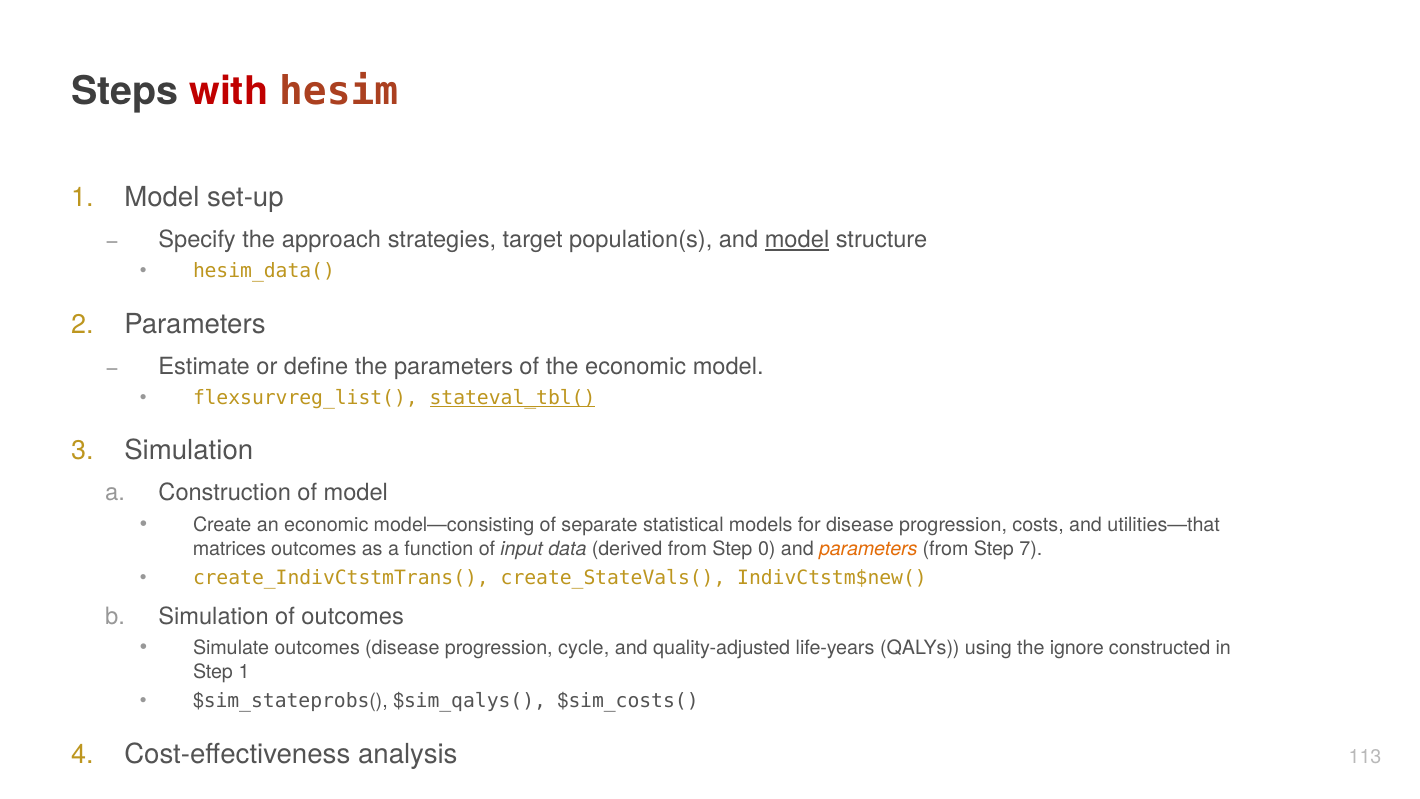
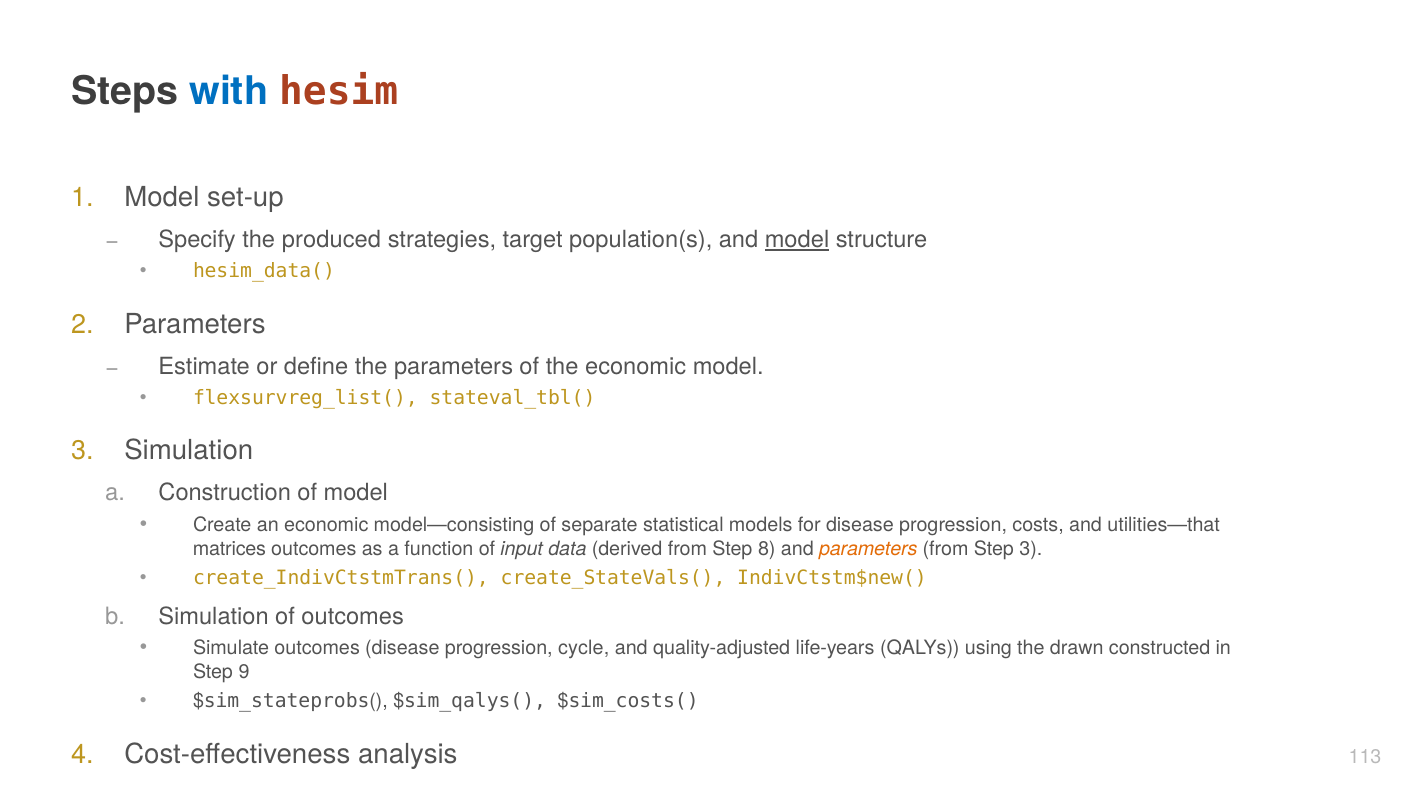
with colour: red -> blue
approach: approach -> produced
stateval_tbl( underline: present -> none
0: 0 -> 8
Step 7: 7 -> 3
ignore: ignore -> drawn
Step 1: 1 -> 9
